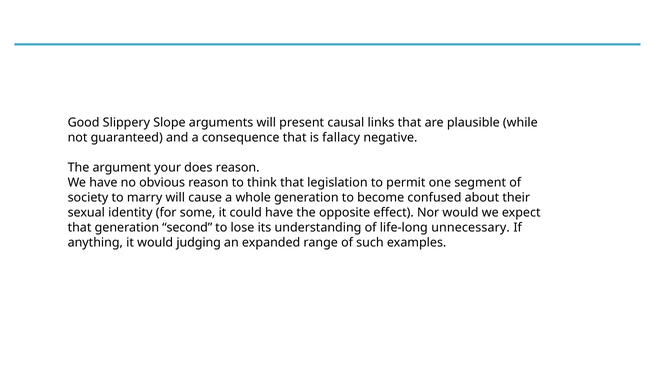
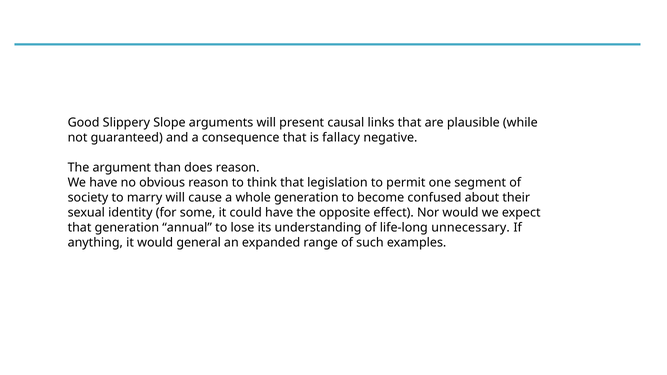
your: your -> than
second: second -> annual
judging: judging -> general
